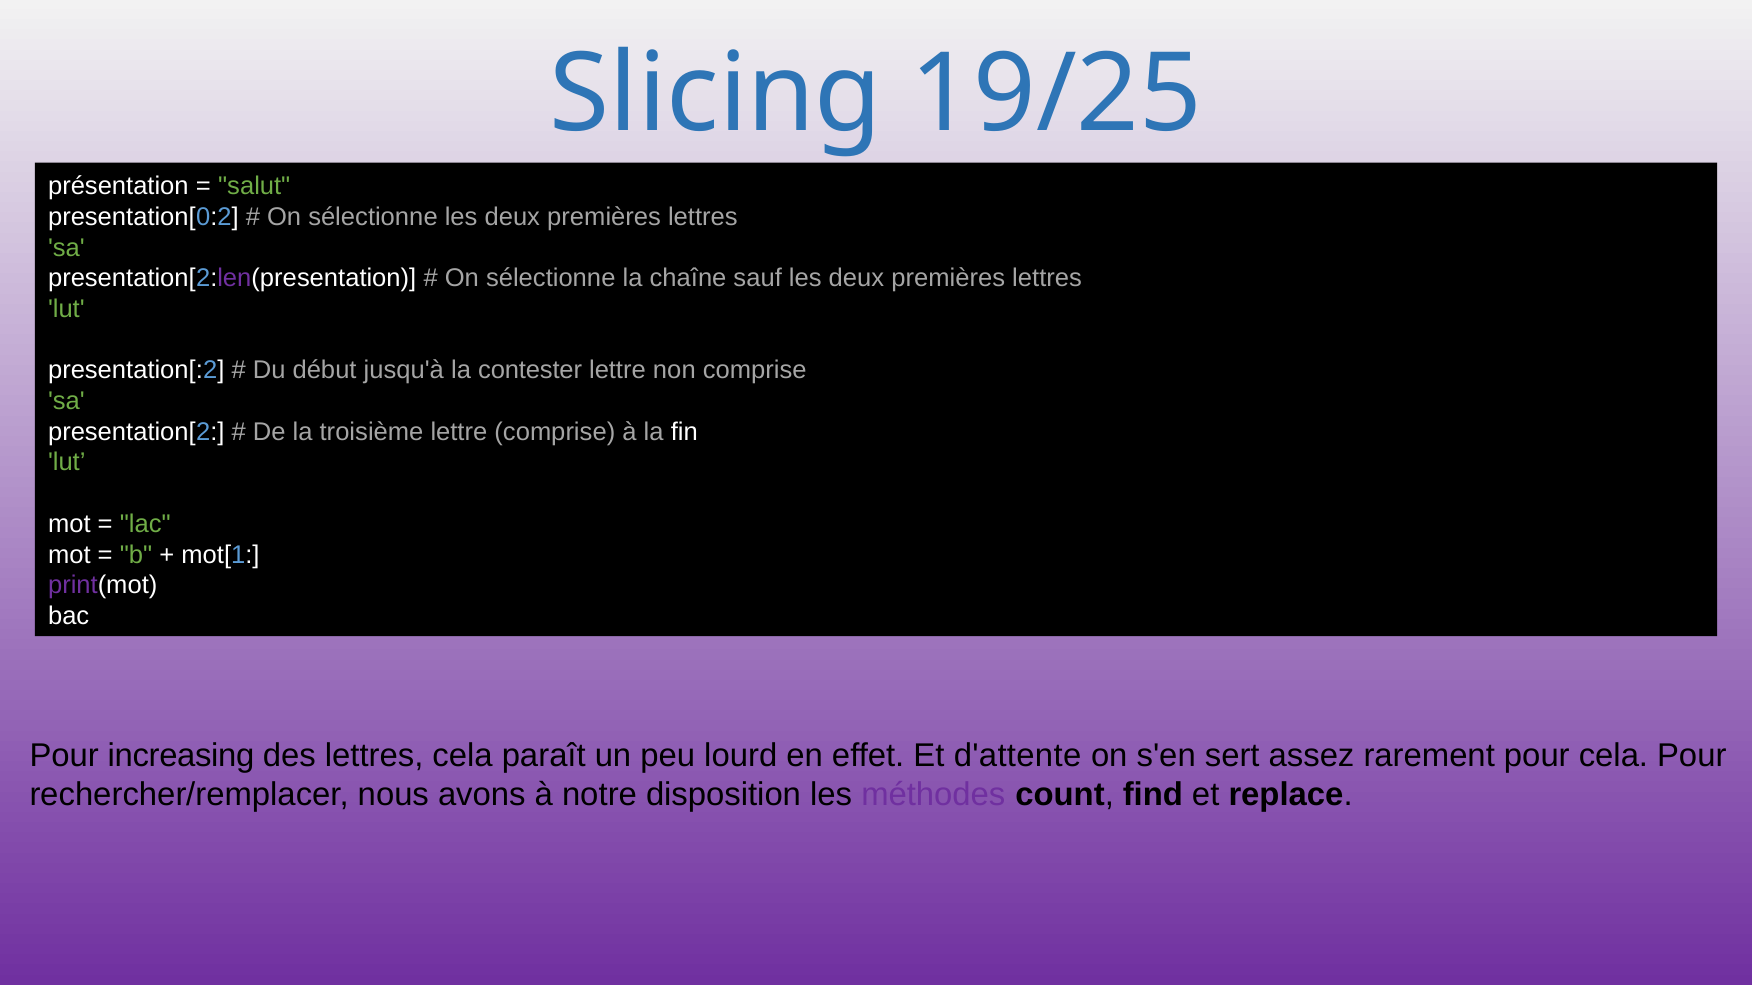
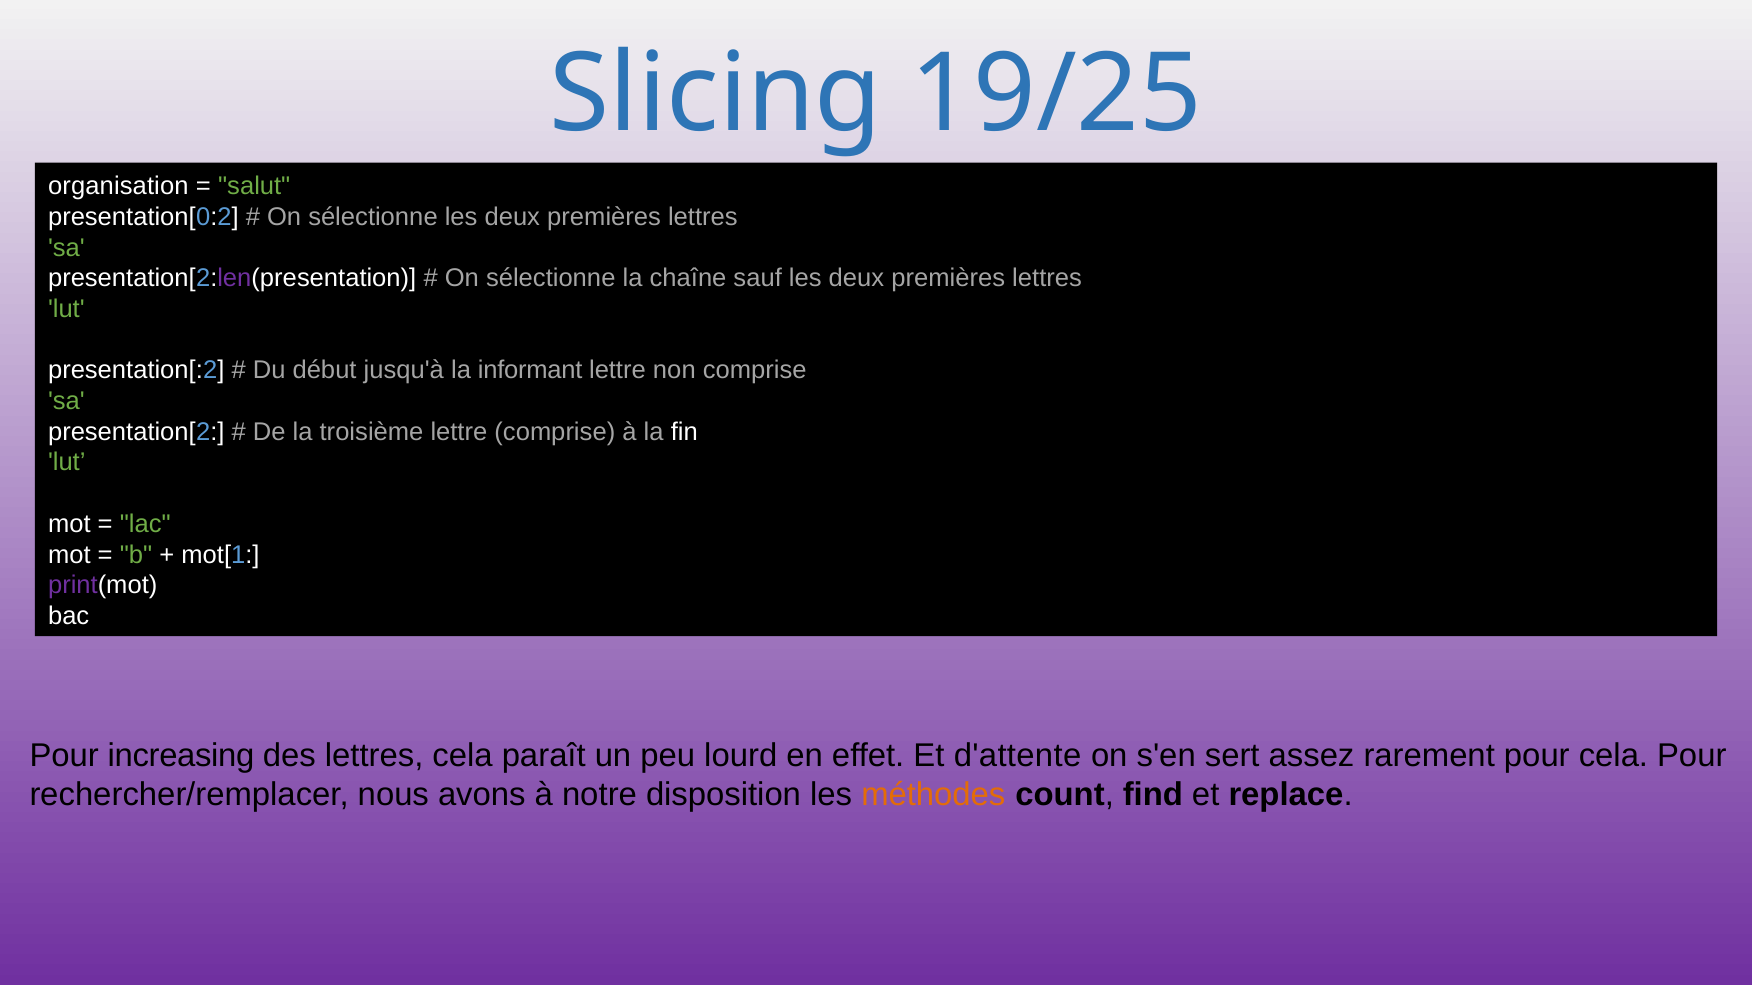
présentation: présentation -> organisation
contester: contester -> informant
méthodes colour: purple -> orange
